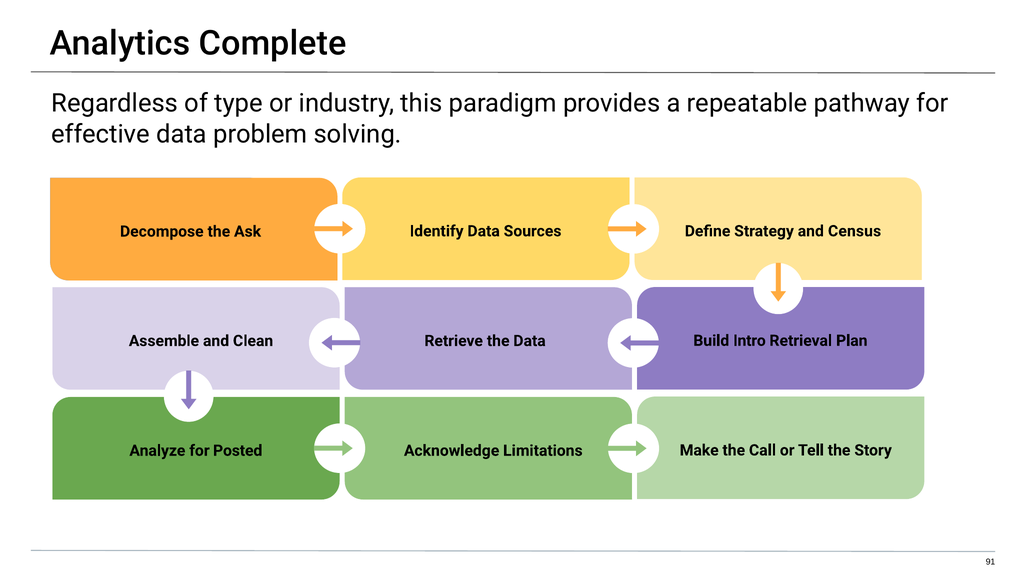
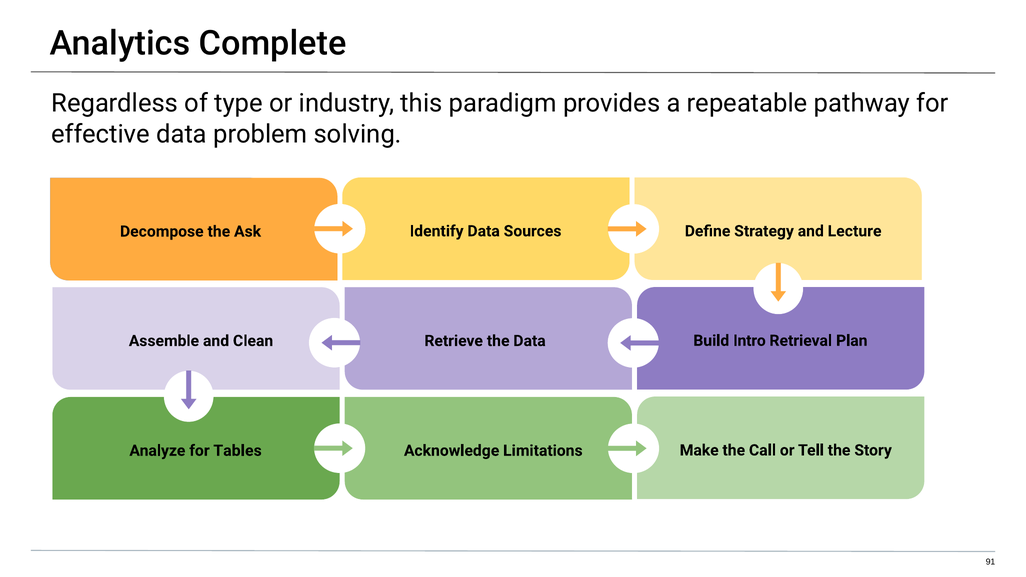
Census: Census -> Lecture
Posted: Posted -> Tables
